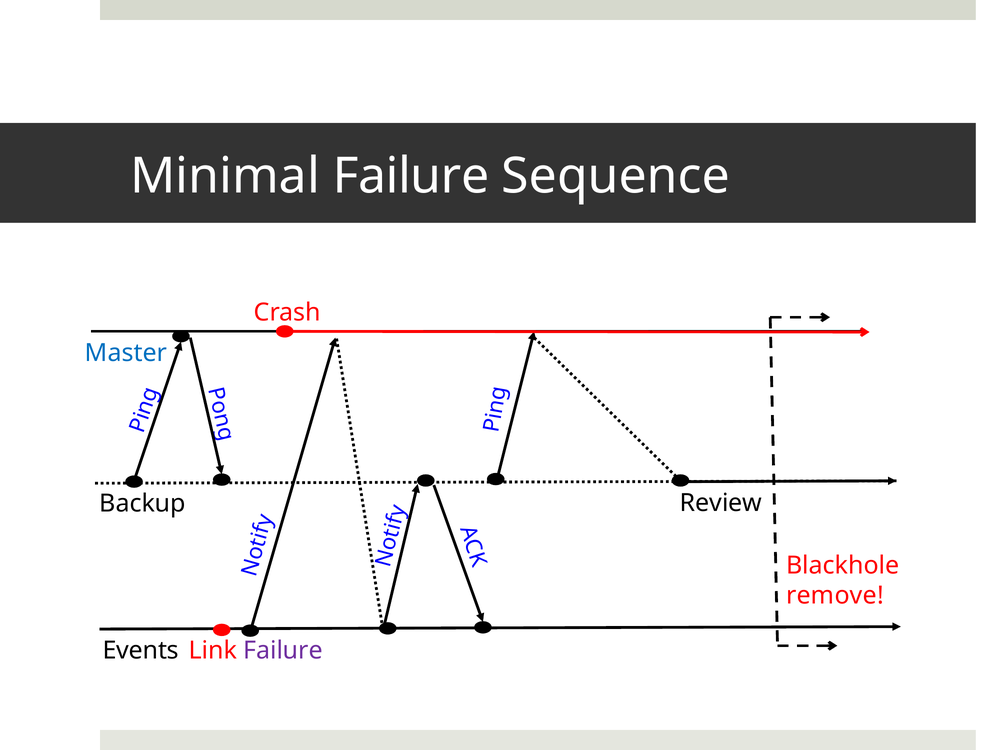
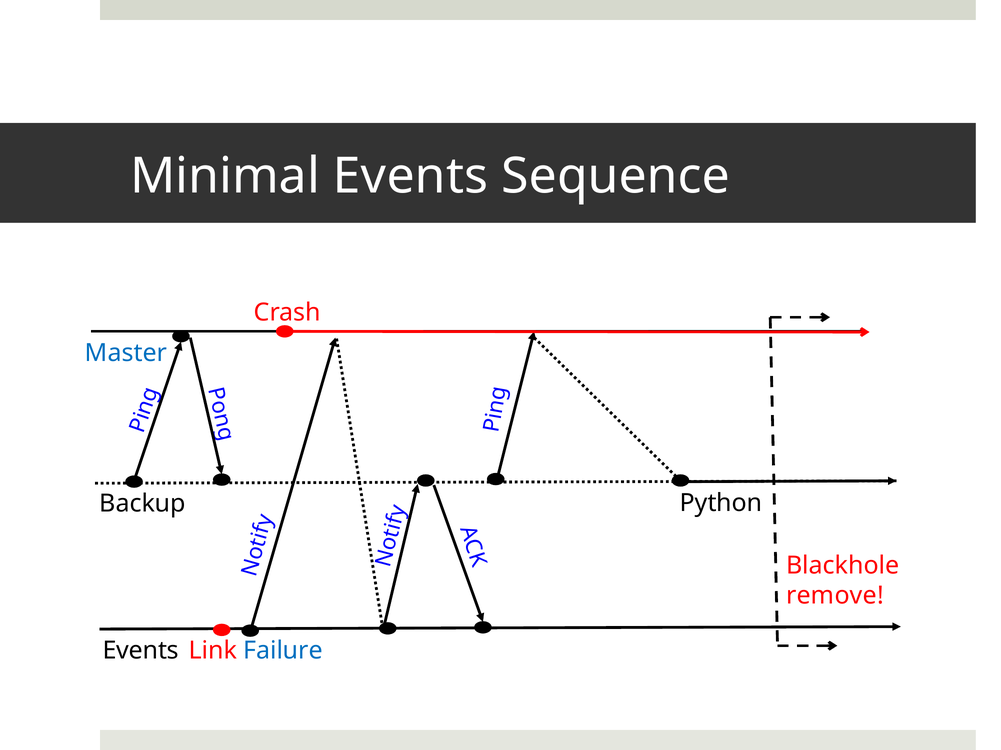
Minimal Failure: Failure -> Events
Review: Review -> Python
Failure at (283, 651) colour: purple -> blue
